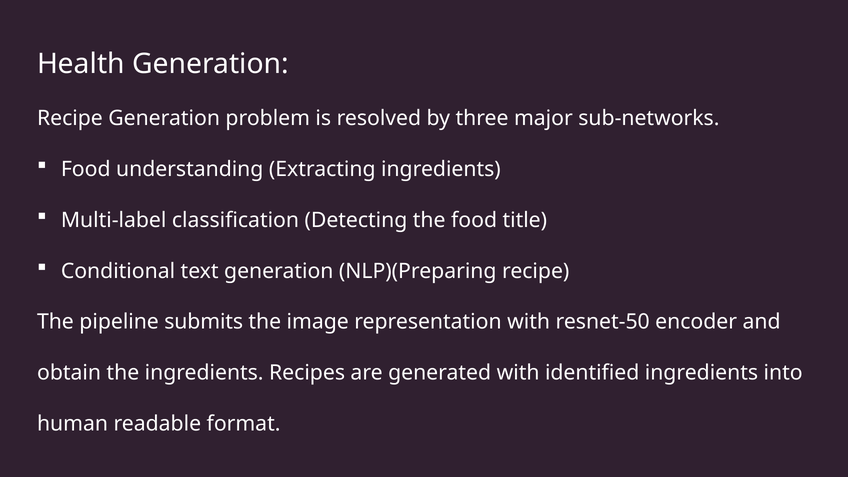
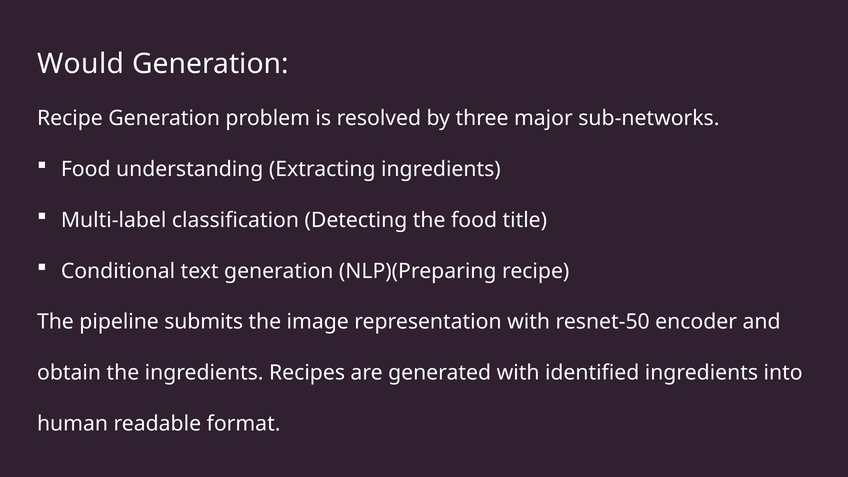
Health: Health -> Would
